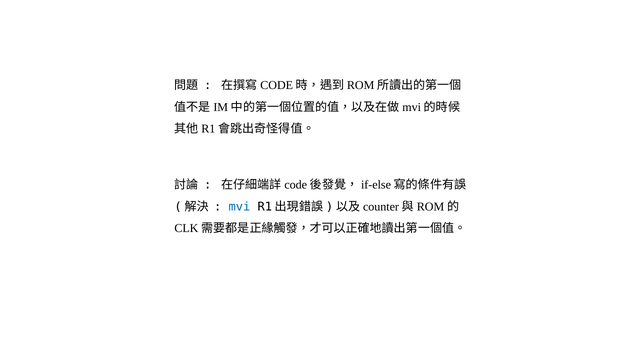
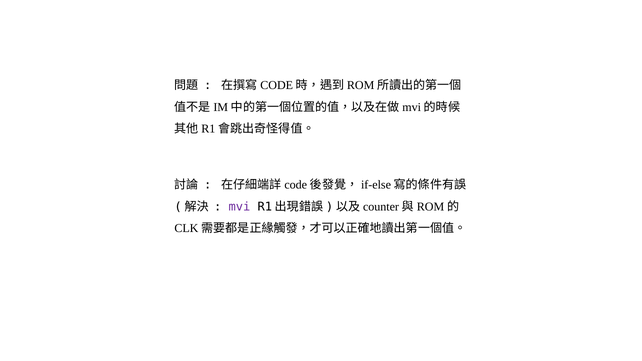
mvi colour: blue -> purple
